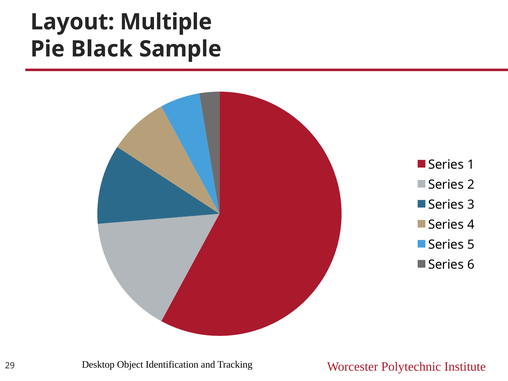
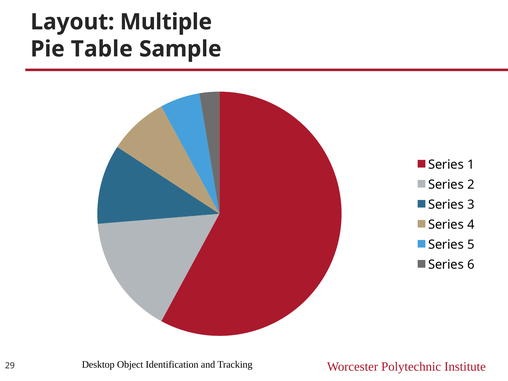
Black: Black -> Table
